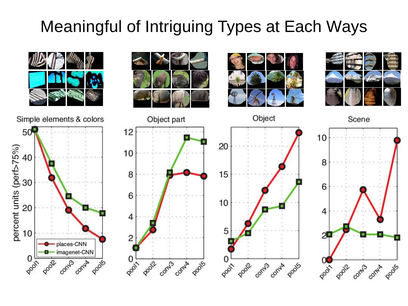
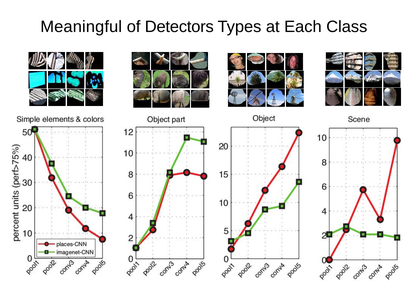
Intriguing: Intriguing -> Detectors
Ways: Ways -> Class
